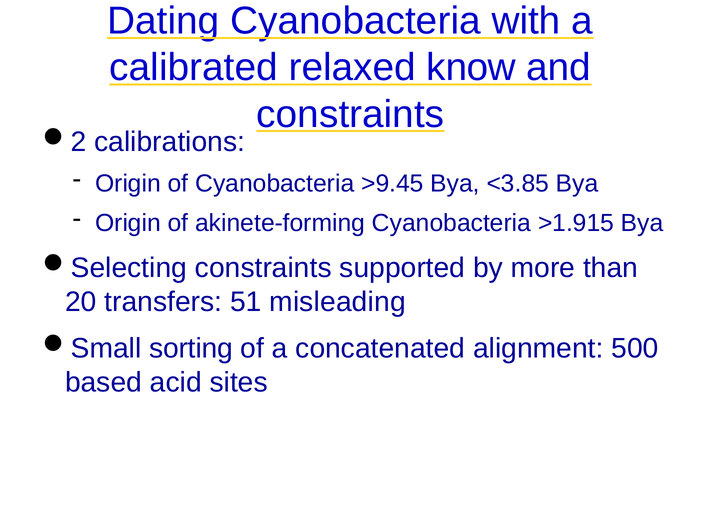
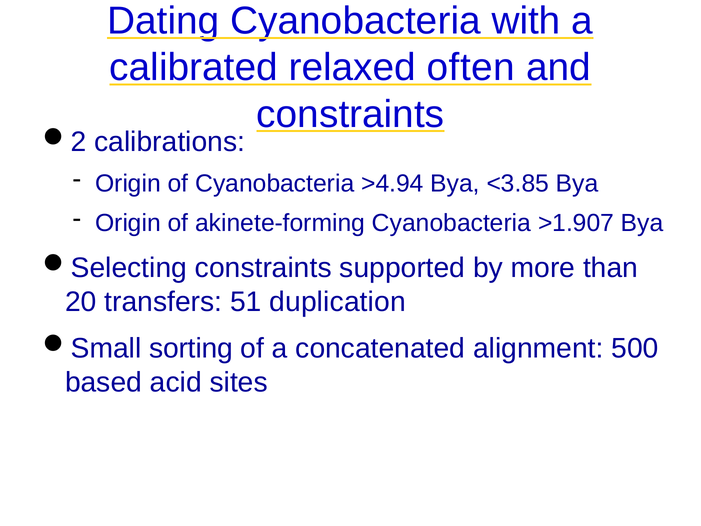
know: know -> often
>9.45: >9.45 -> >4.94
>1.915: >1.915 -> >1.907
misleading: misleading -> duplication
